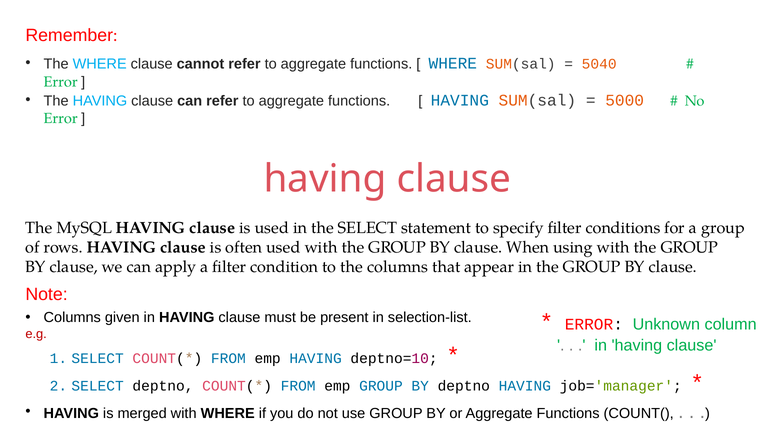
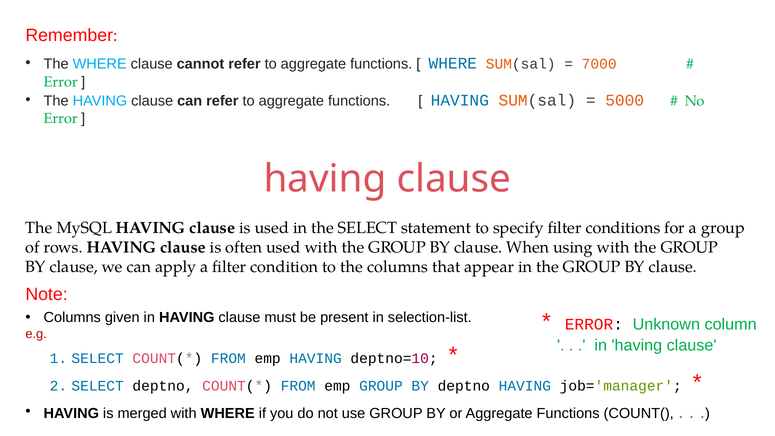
5040: 5040 -> 7000
